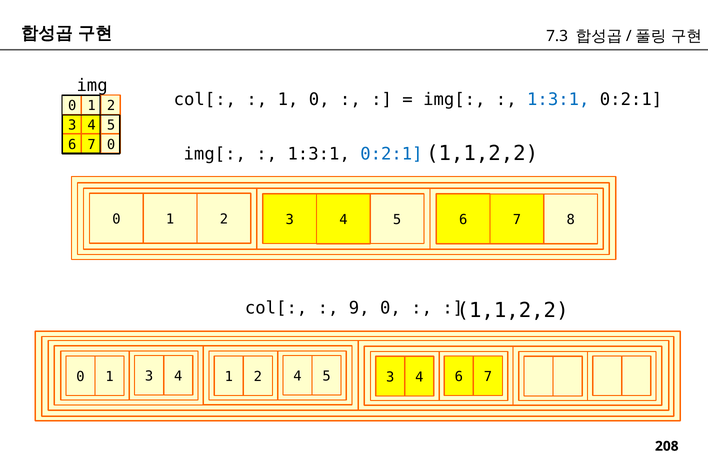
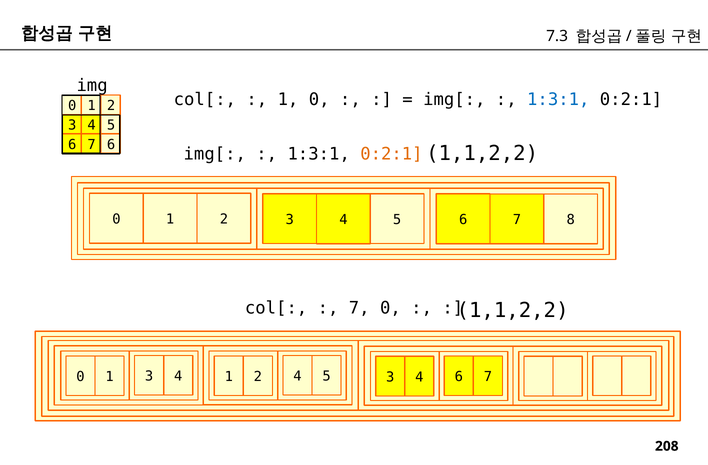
0 at (111, 145): 0 -> 6
0:2:1 at (391, 154) colour: blue -> orange
9 at (359, 308): 9 -> 7
